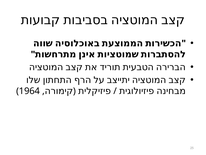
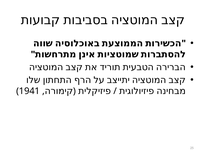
1964: 1964 -> 1941
